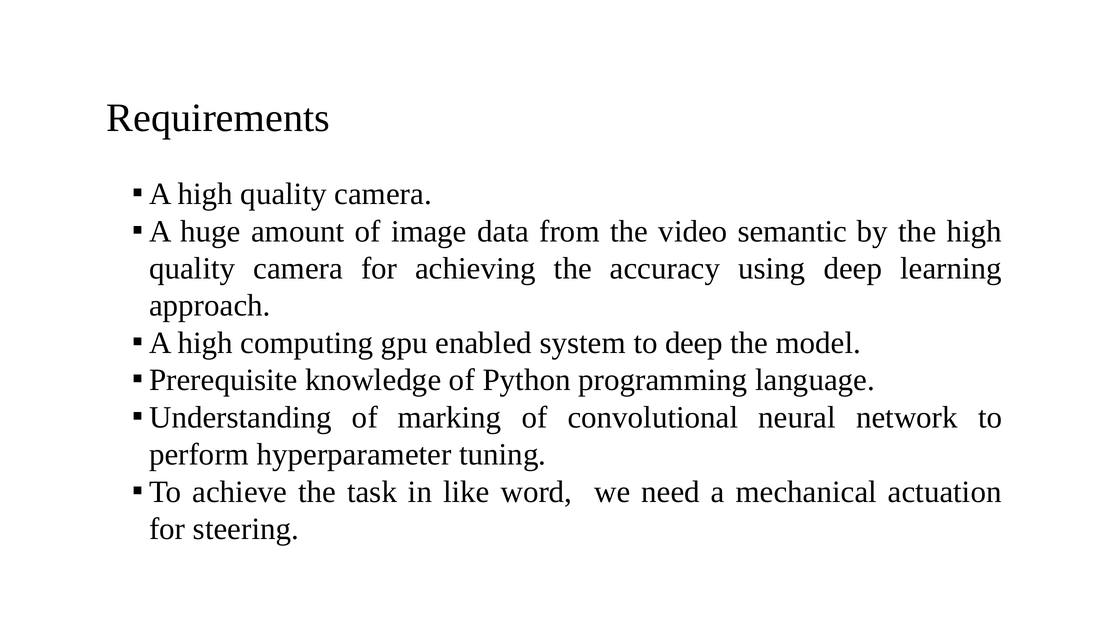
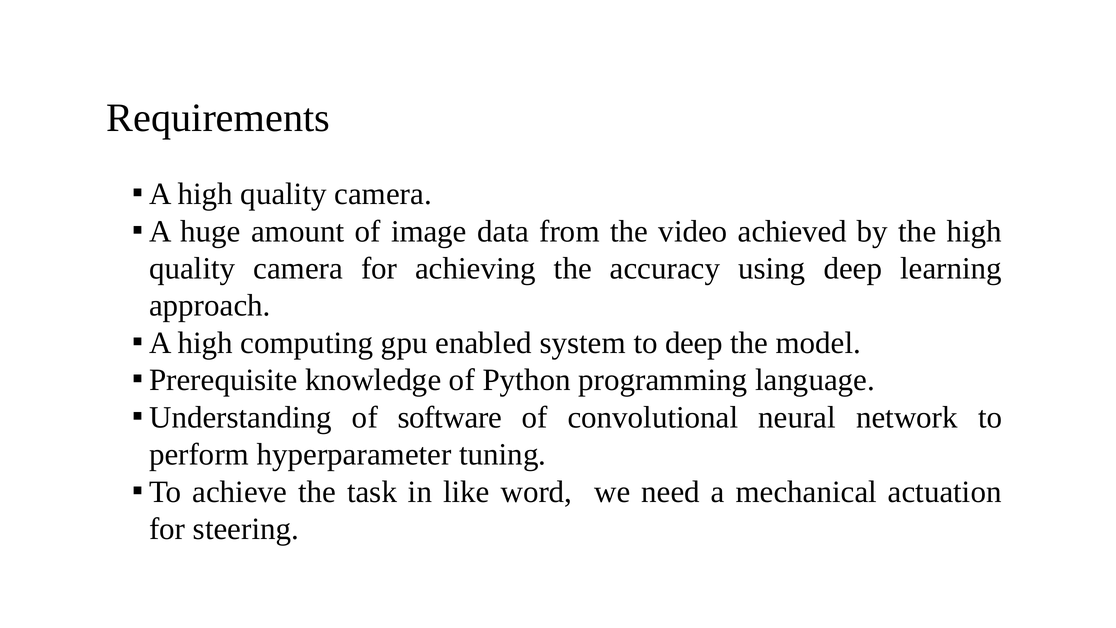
semantic: semantic -> achieved
marking: marking -> software
